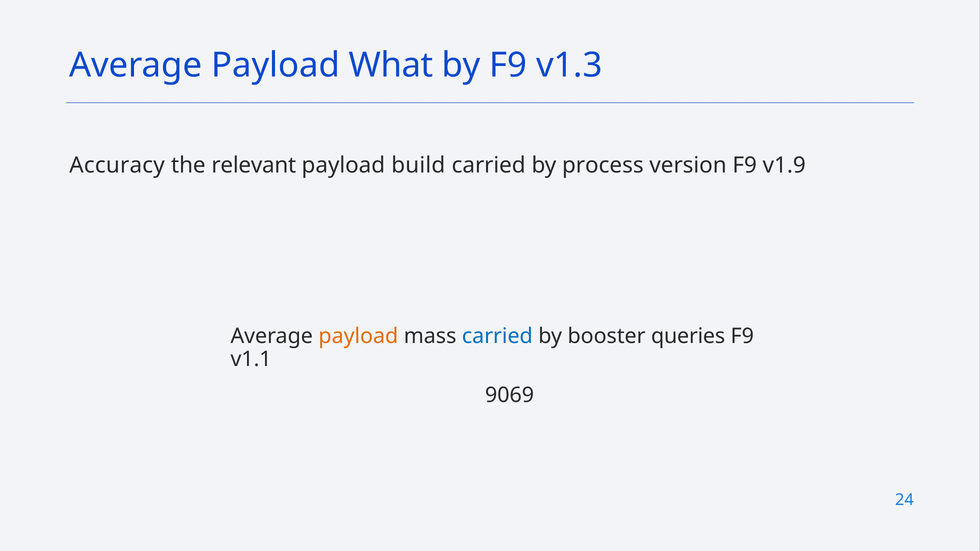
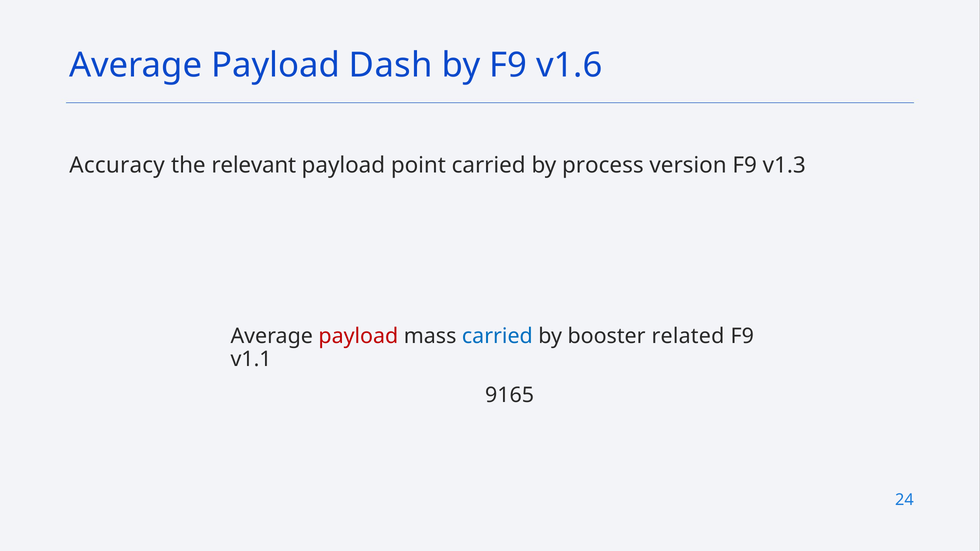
What: What -> Dash
v1.3: v1.3 -> v1.6
build: build -> point
v1.9: v1.9 -> v1.3
payload at (358, 336) colour: orange -> red
queries: queries -> related
9069: 9069 -> 9165
